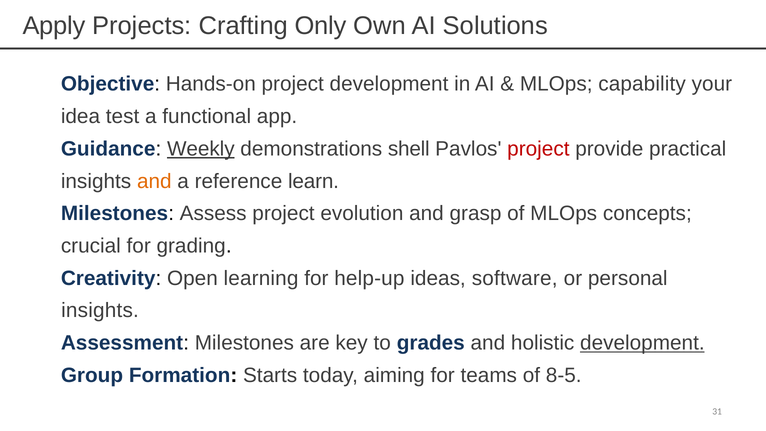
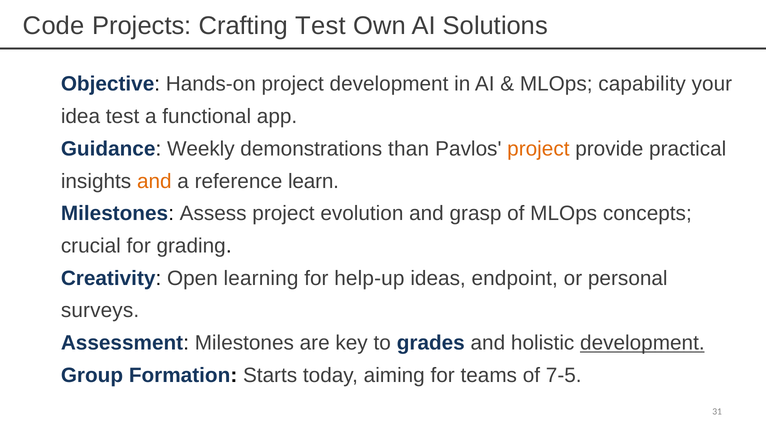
Apply: Apply -> Code
Crafting Only: Only -> Test
Weekly underline: present -> none
shell: shell -> than
project at (538, 149) colour: red -> orange
software: software -> endpoint
insights at (100, 311): insights -> surveys
8-5: 8-5 -> 7-5
